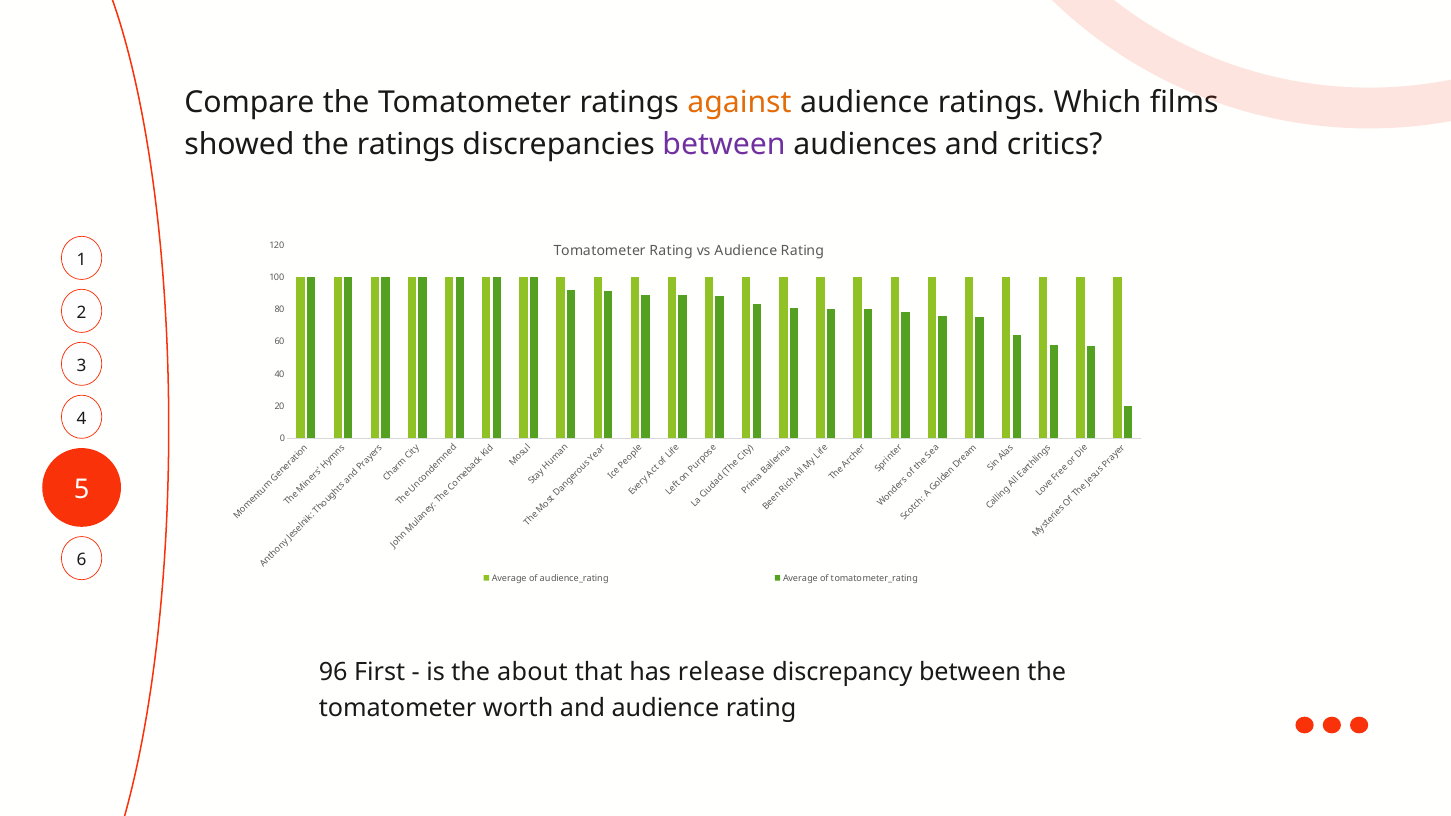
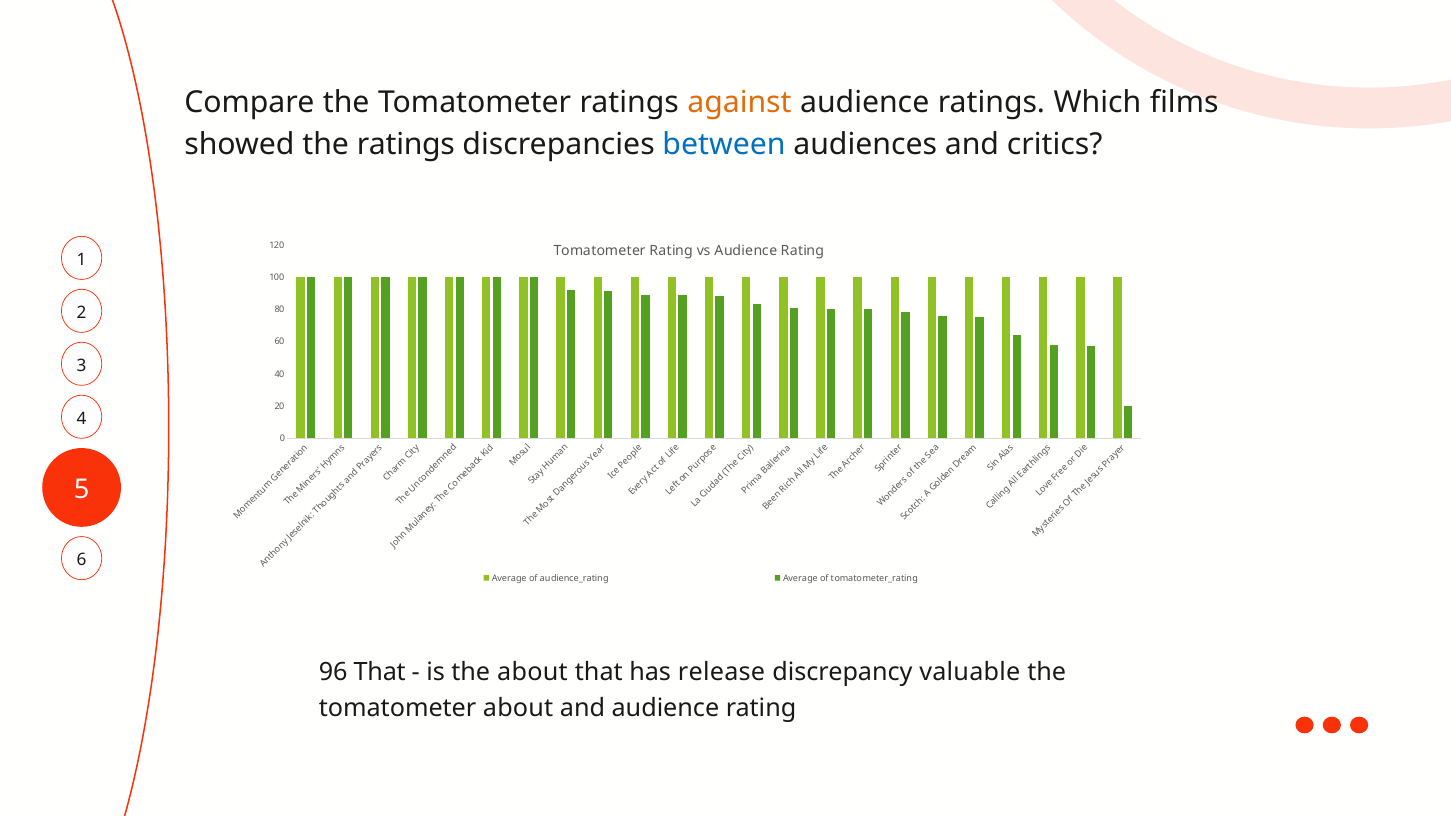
between at (724, 145) colour: purple -> blue
96 First: First -> That
discrepancy between: between -> valuable
tomatometer worth: worth -> about
